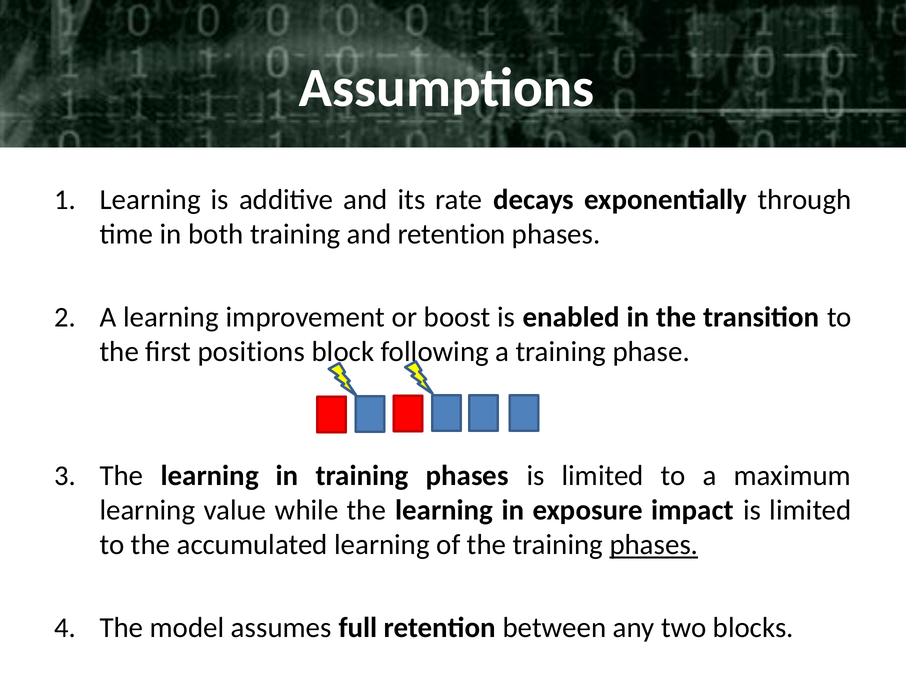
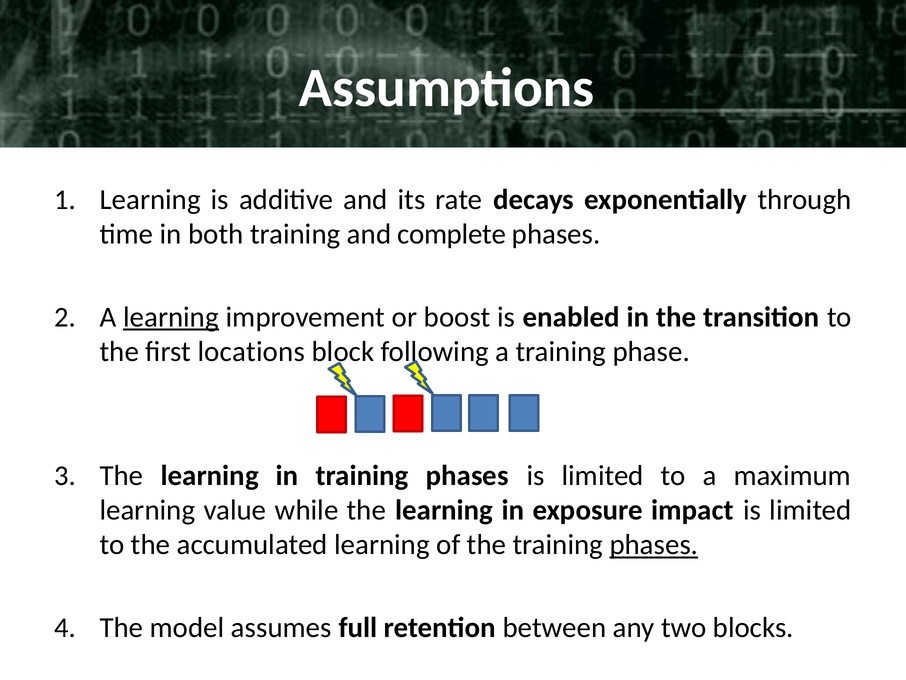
and retention: retention -> complete
learning at (171, 317) underline: none -> present
positions: positions -> locations
